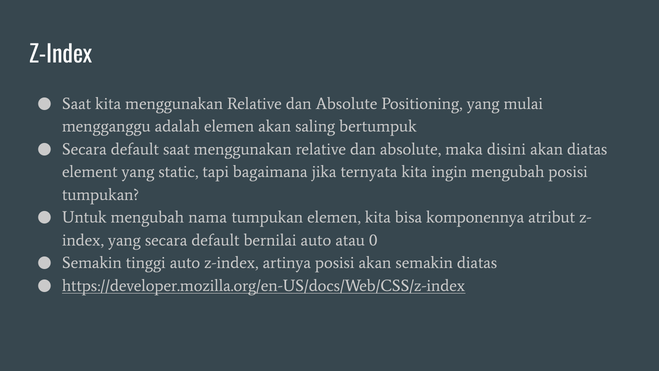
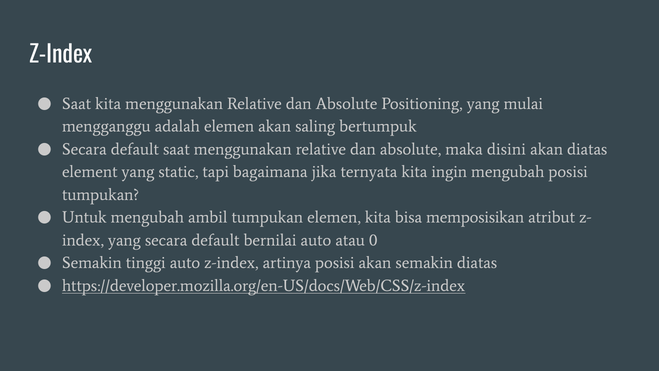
nama: nama -> ambil
komponennya: komponennya -> memposisikan
